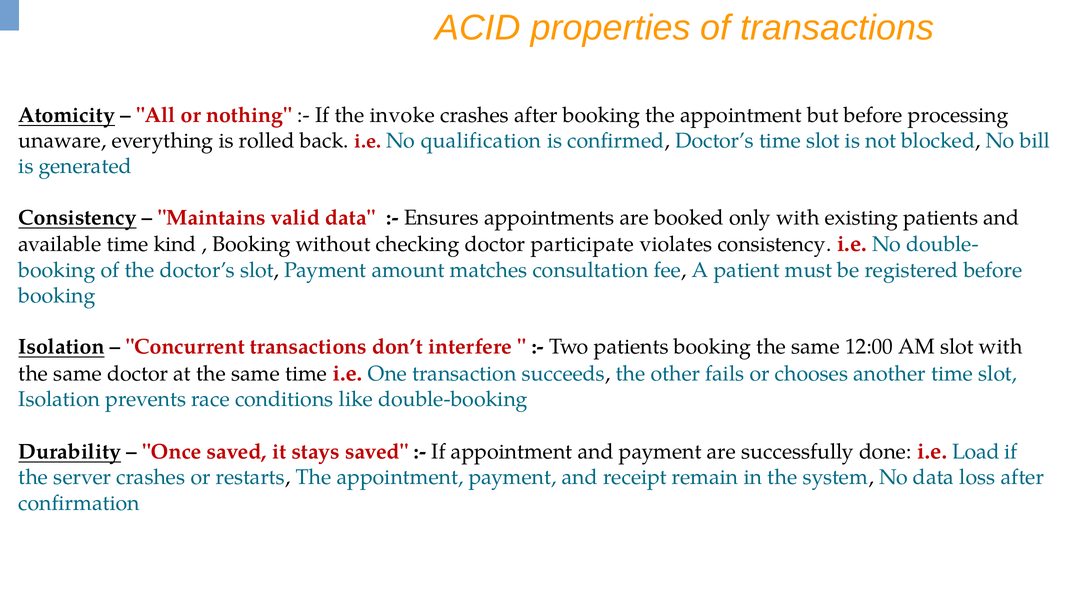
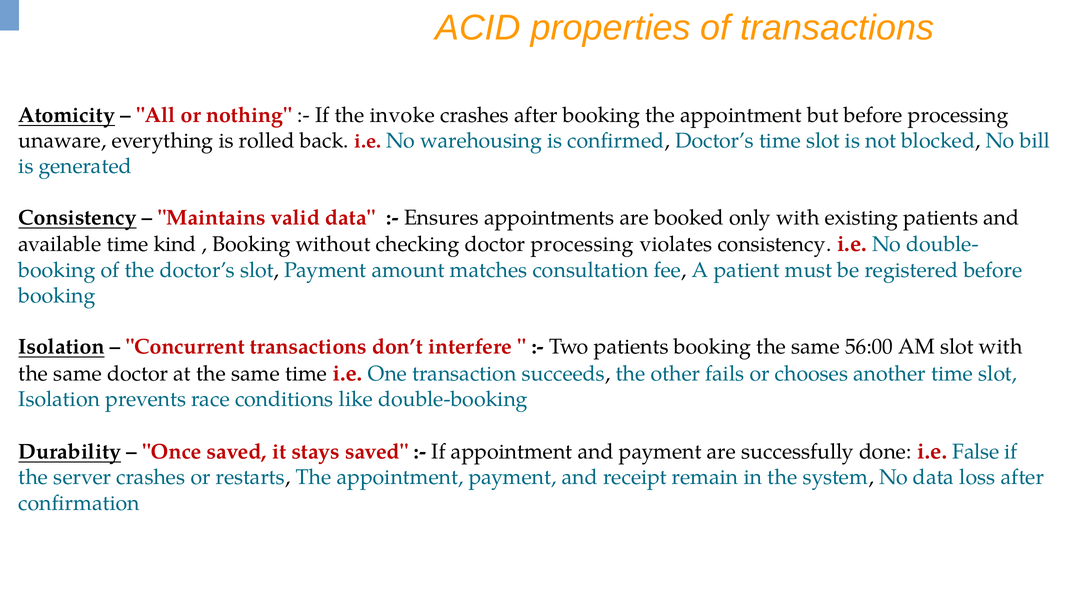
qualification: qualification -> warehousing
doctor participate: participate -> processing
12:00: 12:00 -> 56:00
Load: Load -> False
